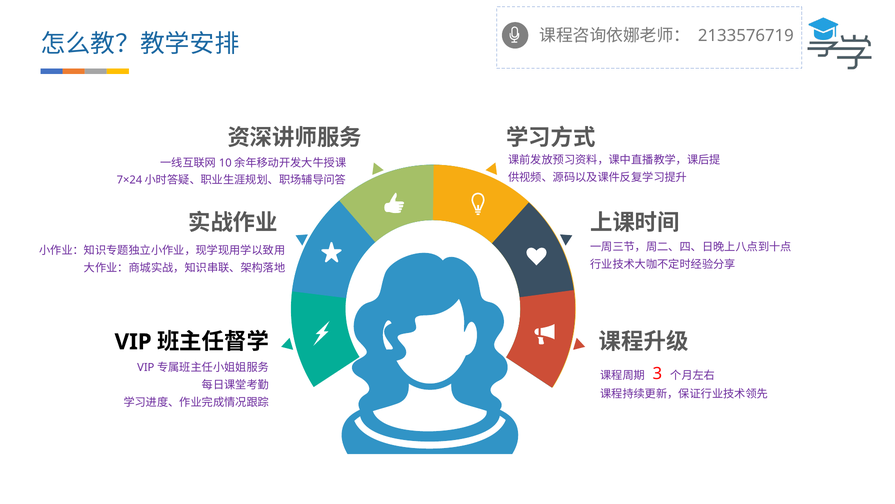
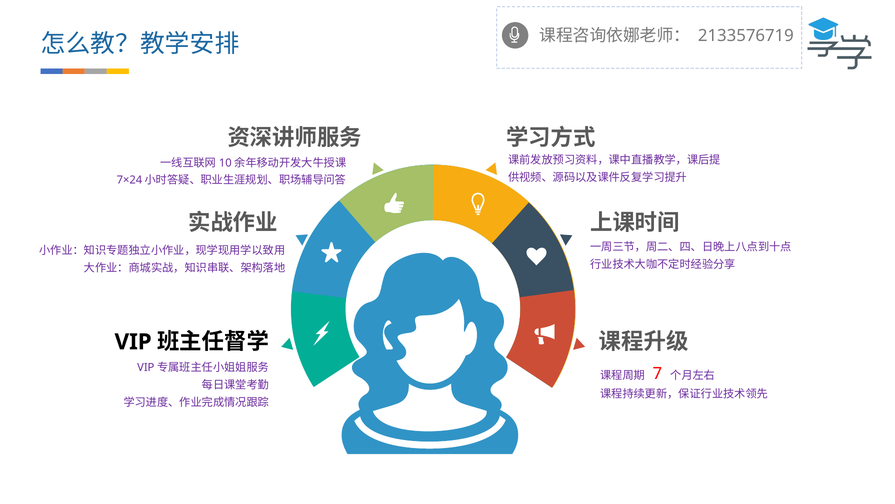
3: 3 -> 7
